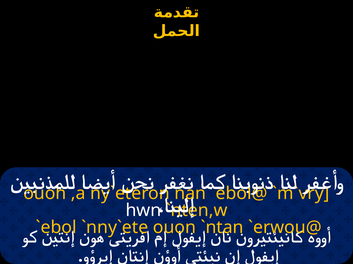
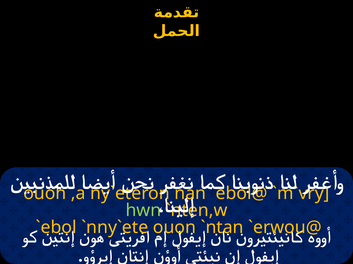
hwn colour: white -> light green
